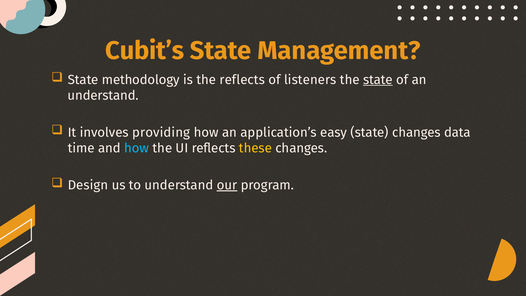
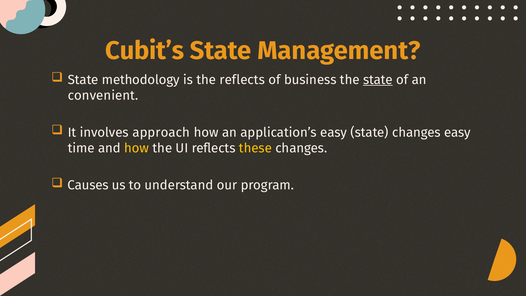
listeners: listeners -> business
understand at (103, 95): understand -> convenient
providing: providing -> approach
changes data: data -> easy
how at (137, 148) colour: light blue -> yellow
Design: Design -> Causes
our underline: present -> none
